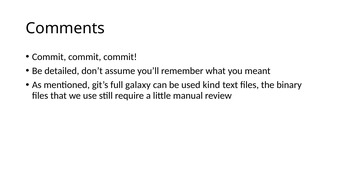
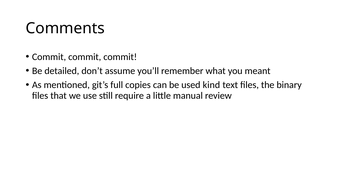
galaxy: galaxy -> copies
